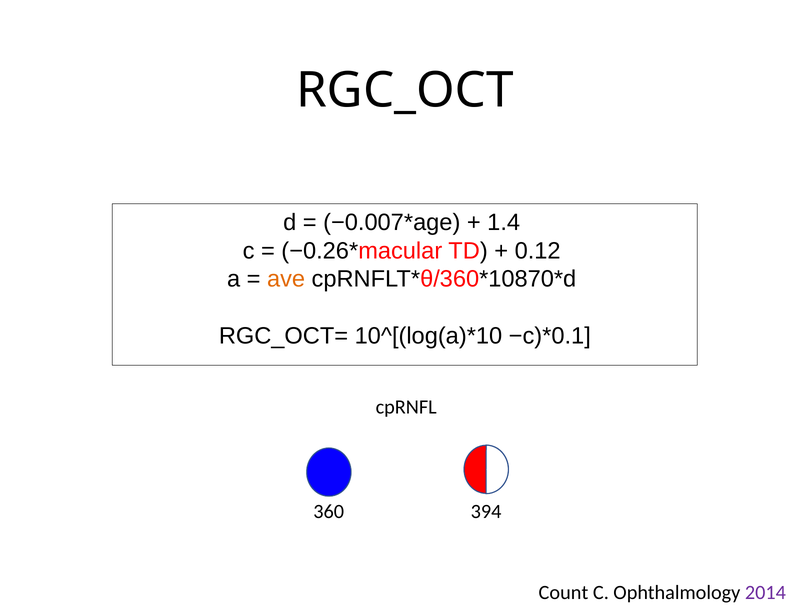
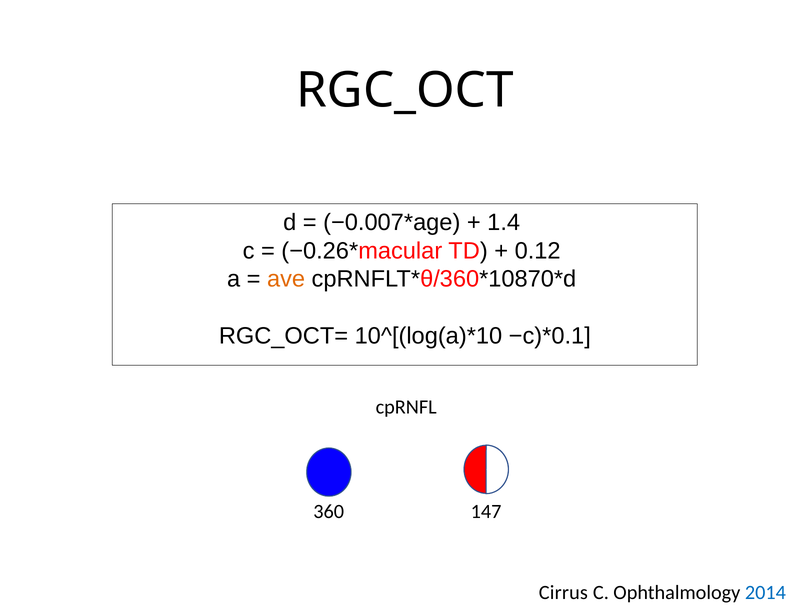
394: 394 -> 147
Count: Count -> Cirrus
2014 colour: purple -> blue
